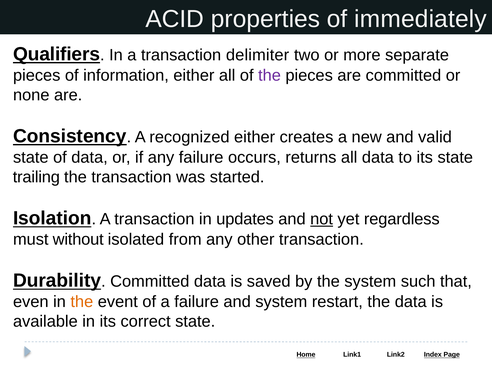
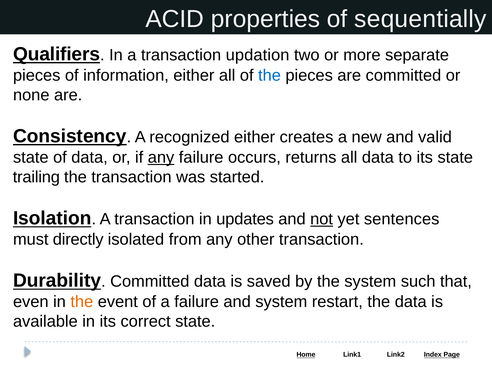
immediately: immediately -> sequentially
delimiter: delimiter -> updation
the at (270, 75) colour: purple -> blue
any at (161, 157) underline: none -> present
regardless: regardless -> sentences
without: without -> directly
